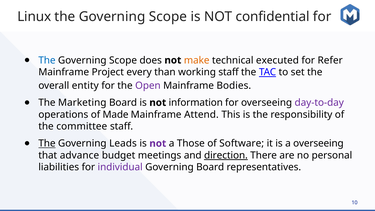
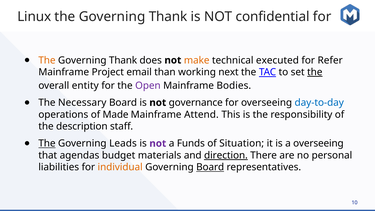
Scope at (168, 17): Scope -> Thank
The at (47, 60) colour: blue -> orange
Scope at (123, 60): Scope -> Thank
every: every -> email
working staff: staff -> next
the at (315, 72) underline: none -> present
Marketing: Marketing -> Necessary
information: information -> governance
day-to-day colour: purple -> blue
committee: committee -> description
Those: Those -> Funds
Software: Software -> Situation
advance: advance -> agendas
meetings: meetings -> materials
individual colour: purple -> orange
Board at (210, 167) underline: none -> present
